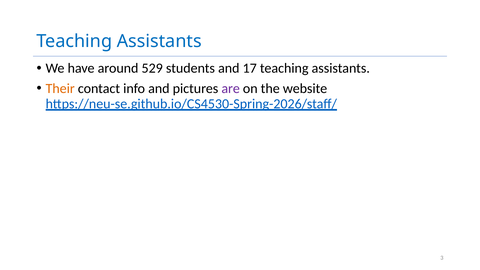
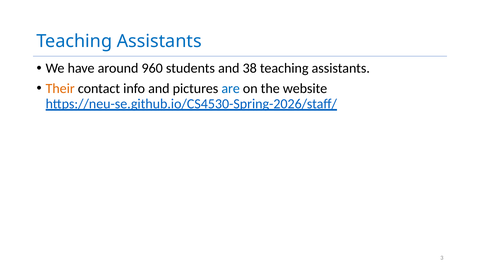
529: 529 -> 960
17: 17 -> 38
are colour: purple -> blue
